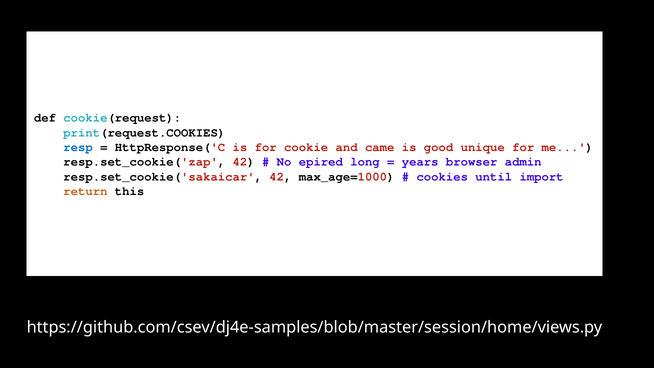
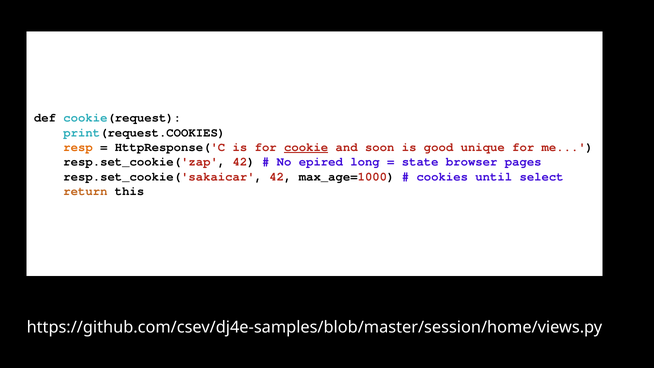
resp colour: blue -> orange
cookie underline: none -> present
came: came -> soon
years: years -> state
admin: admin -> pages
import: import -> select
